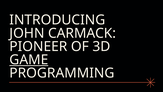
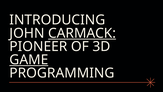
CARMACK underline: none -> present
